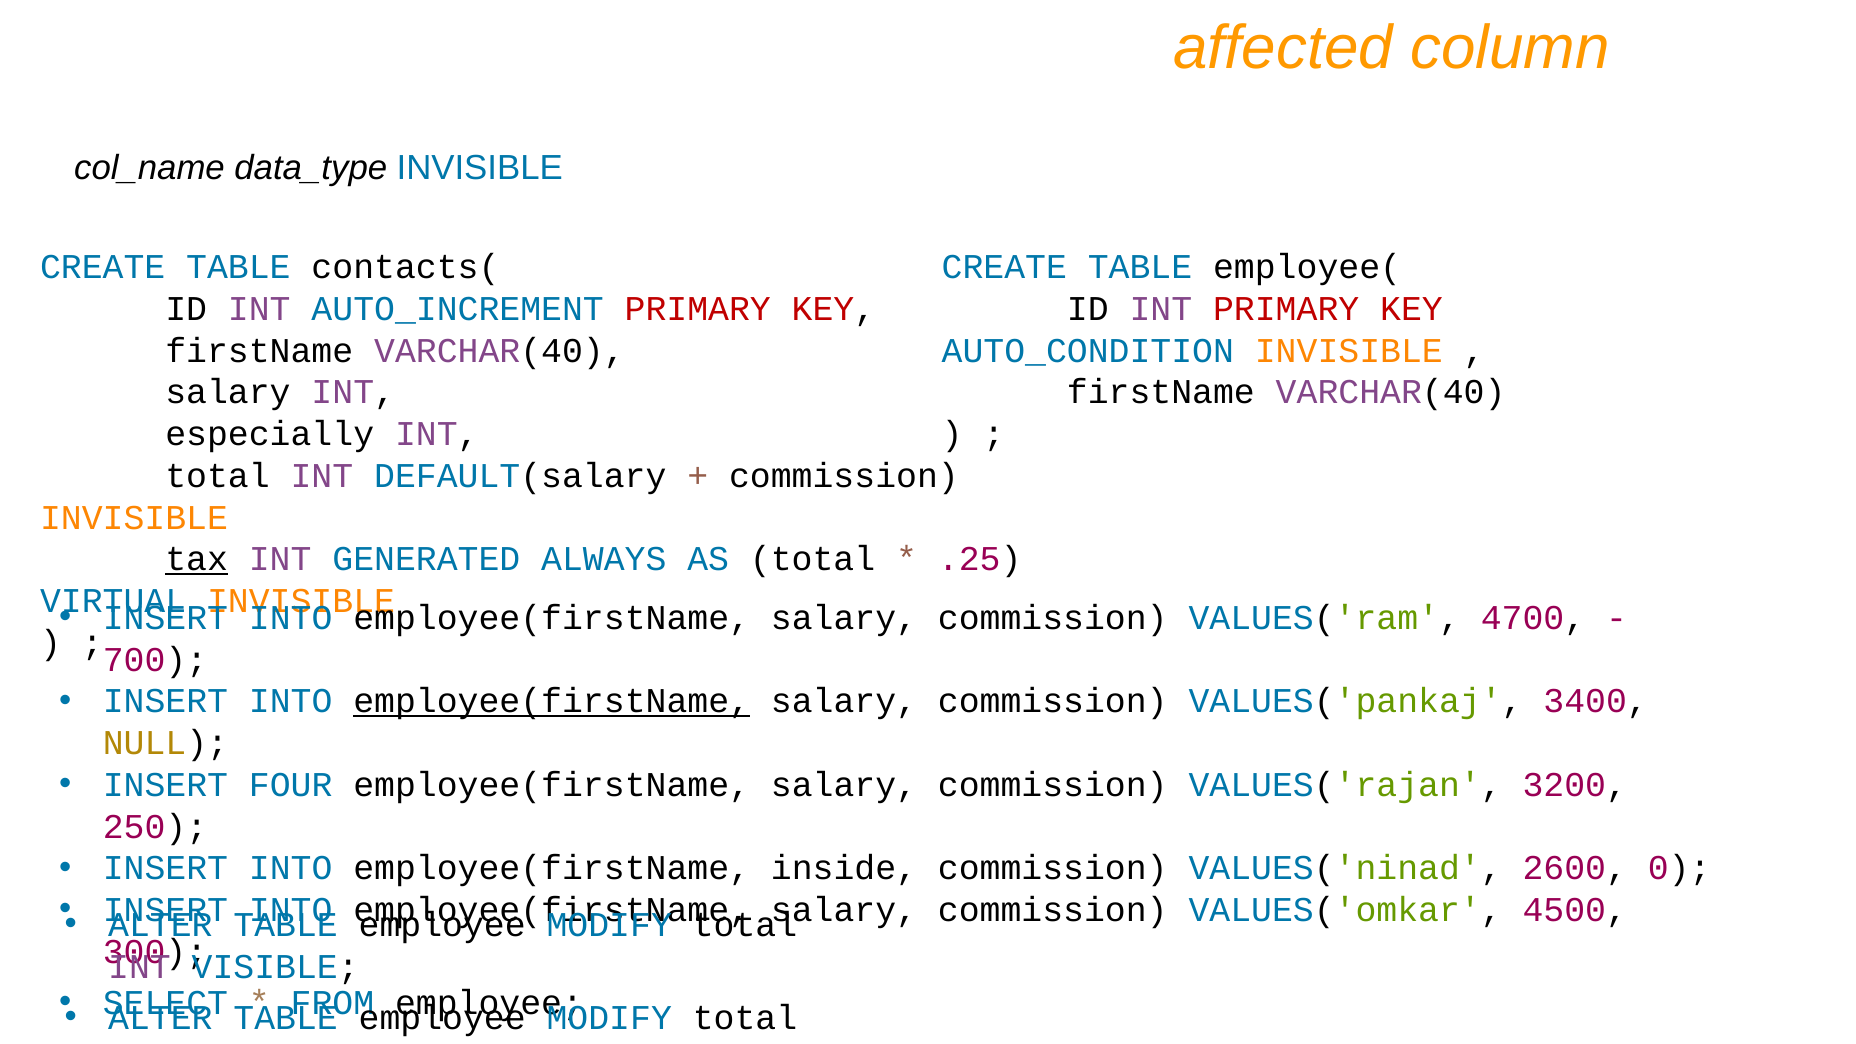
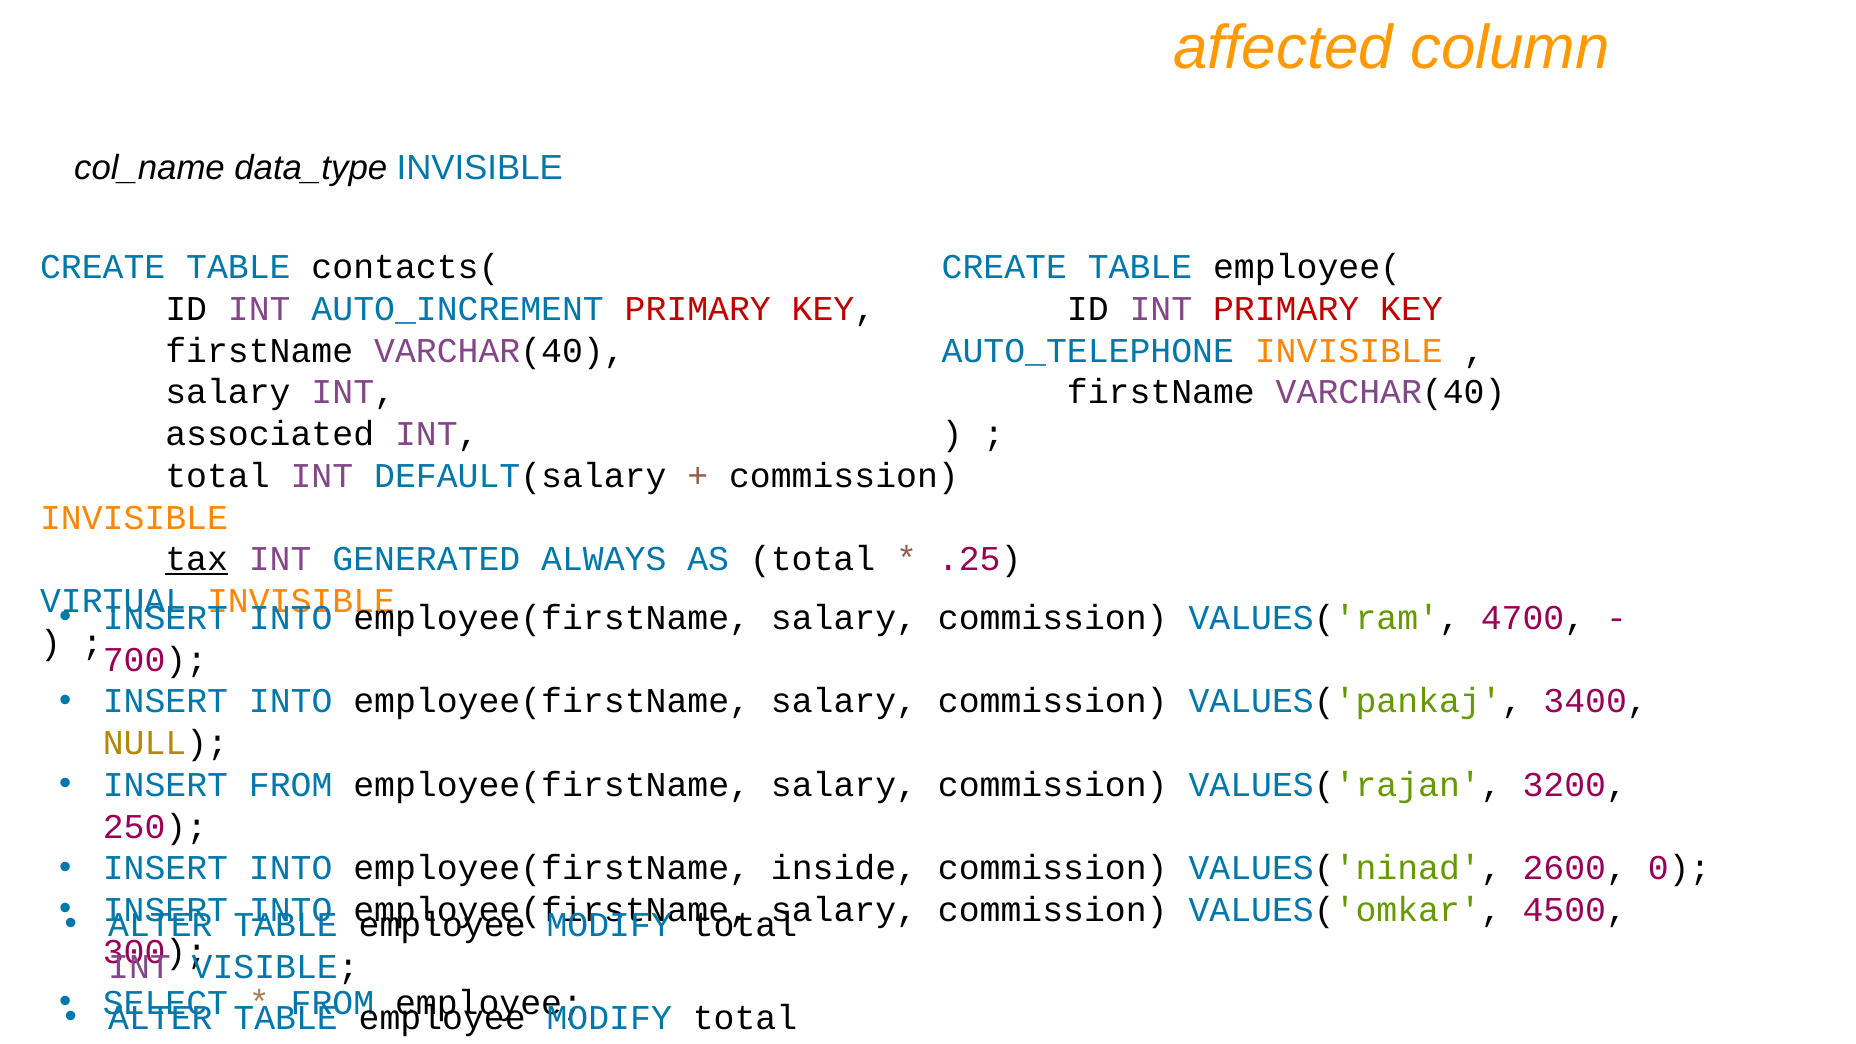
AUTO_CONDITION: AUTO_CONDITION -> AUTO_TELEPHONE
especially: especially -> associated
employee(firstName at (552, 701) underline: present -> none
INSERT FOUR: FOUR -> FROM
